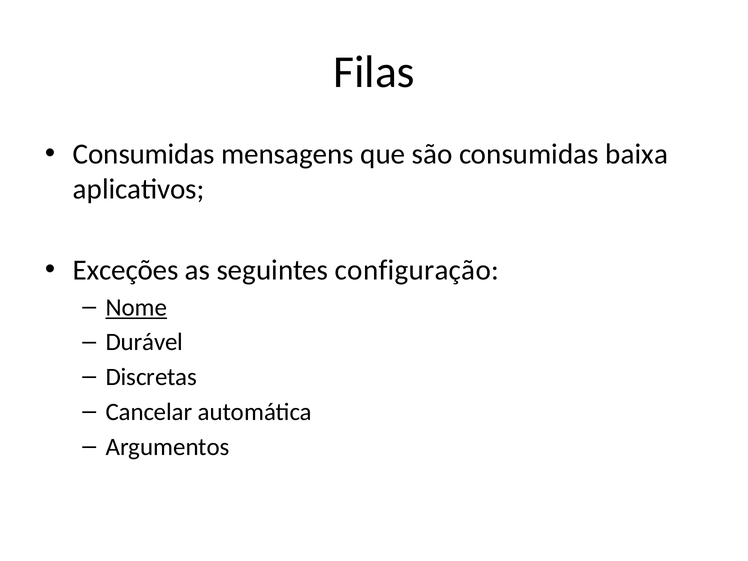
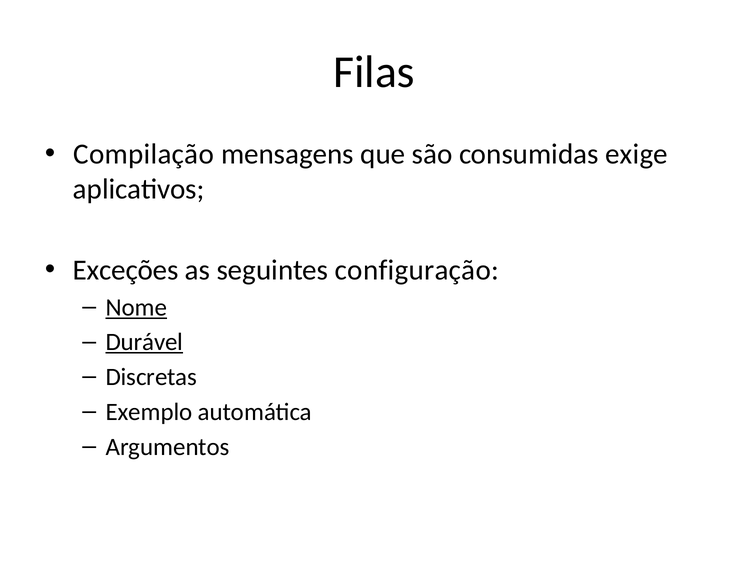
Consumidas at (144, 154): Consumidas -> Compilação
baixa: baixa -> exige
Durável underline: none -> present
Cancelar: Cancelar -> Exemplo
